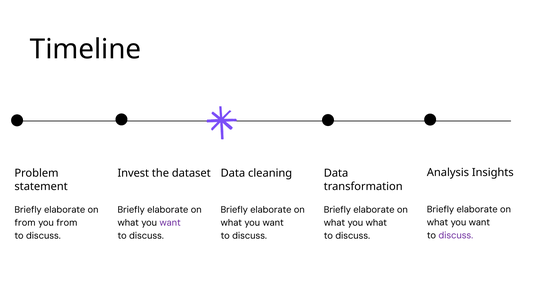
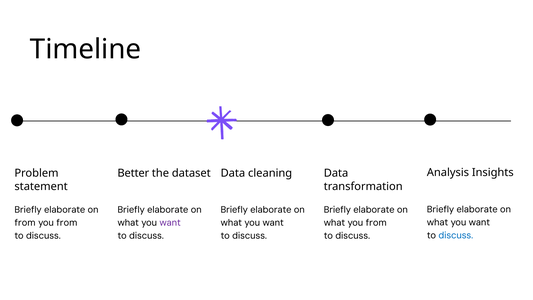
Invest: Invest -> Better
what you what: what -> from
discuss at (456, 235) colour: purple -> blue
